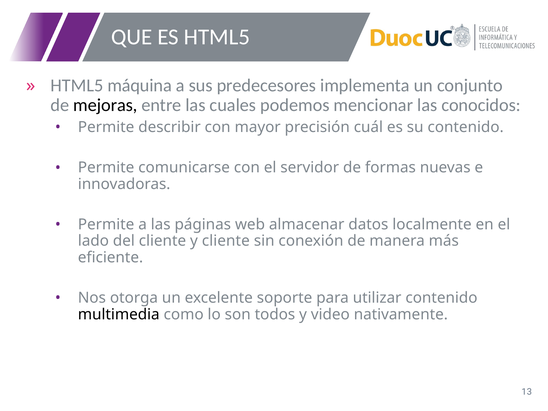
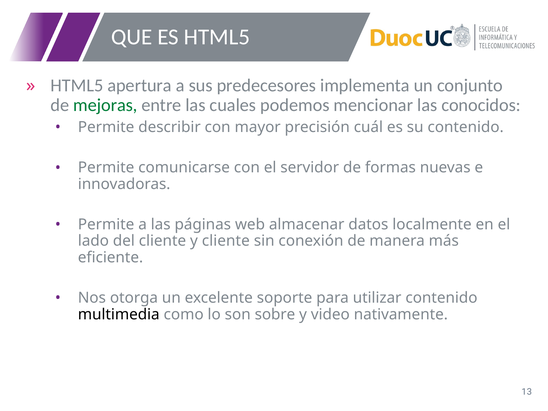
máquina: máquina -> apertura
mejoras colour: black -> green
todos: todos -> sobre
